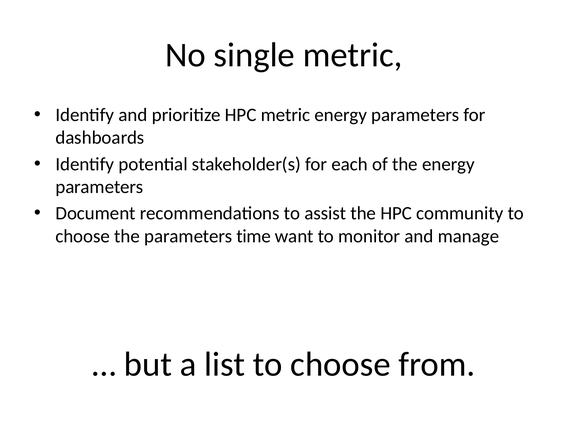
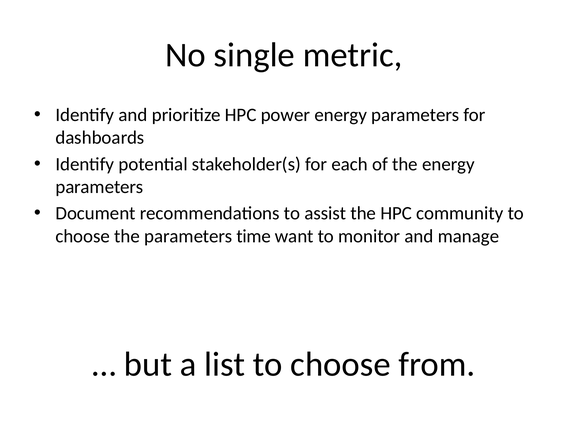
HPC metric: metric -> power
